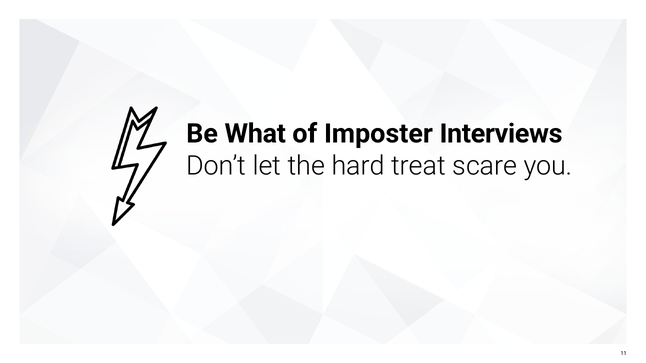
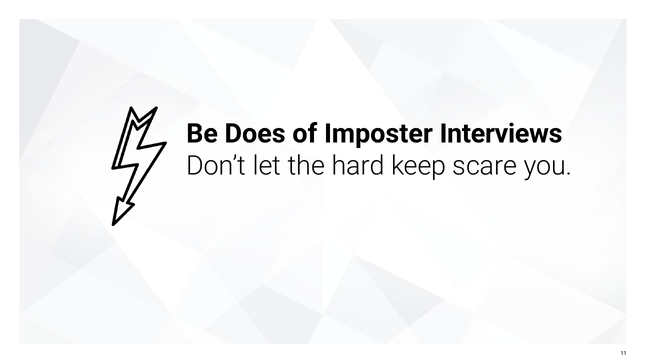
What: What -> Does
treat: treat -> keep
